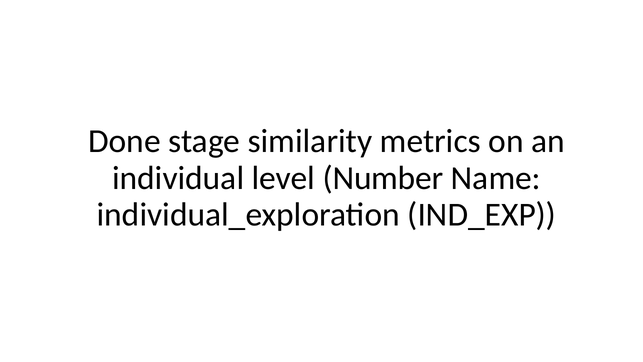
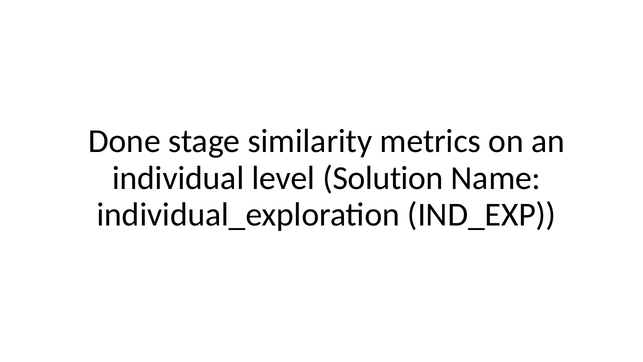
Number: Number -> Solution
